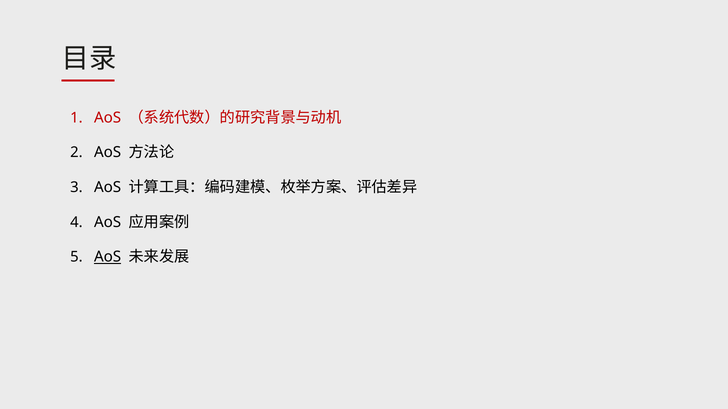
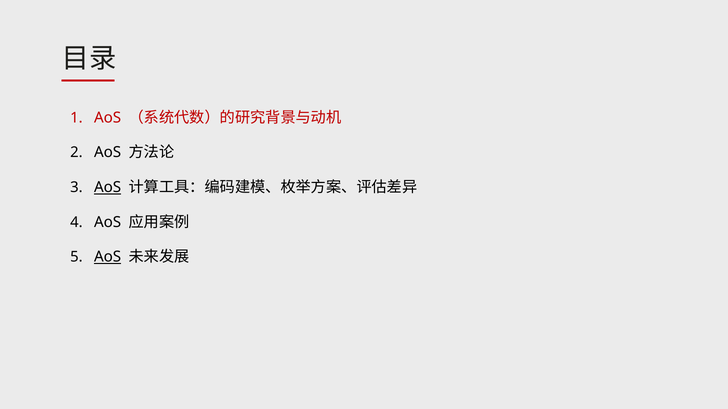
AoS at (108, 187) underline: none -> present
